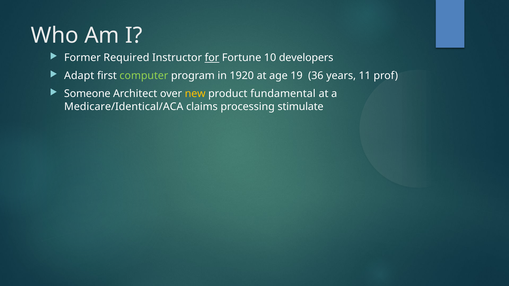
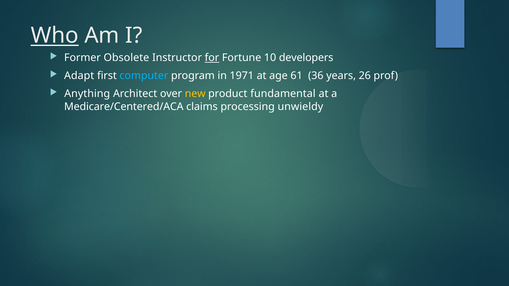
Who underline: none -> present
Required: Required -> Obsolete
computer colour: light green -> light blue
1920: 1920 -> 1971
19: 19 -> 61
11: 11 -> 26
Someone: Someone -> Anything
Medicare/Identical/ACA: Medicare/Identical/ACA -> Medicare/Centered/ACA
stimulate: stimulate -> unwieldy
